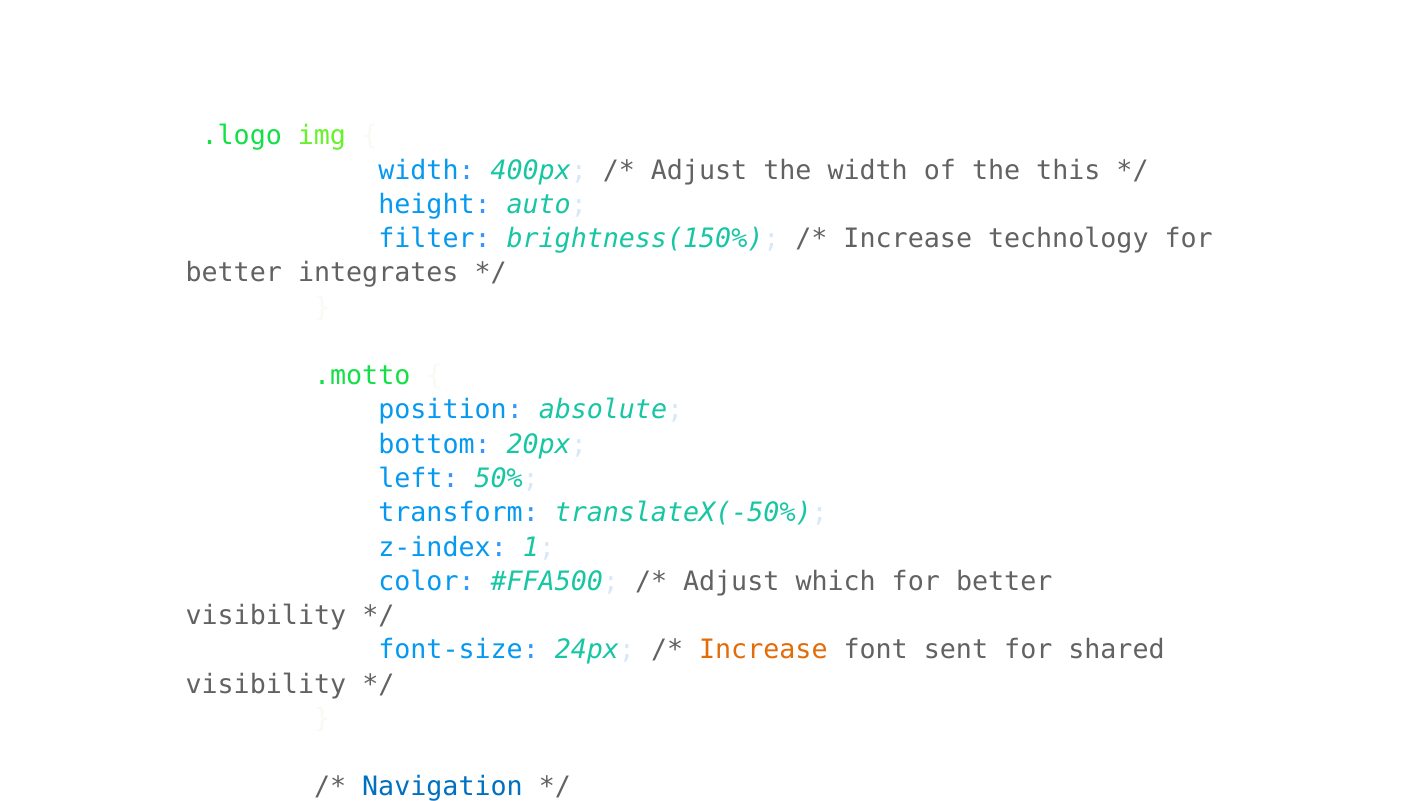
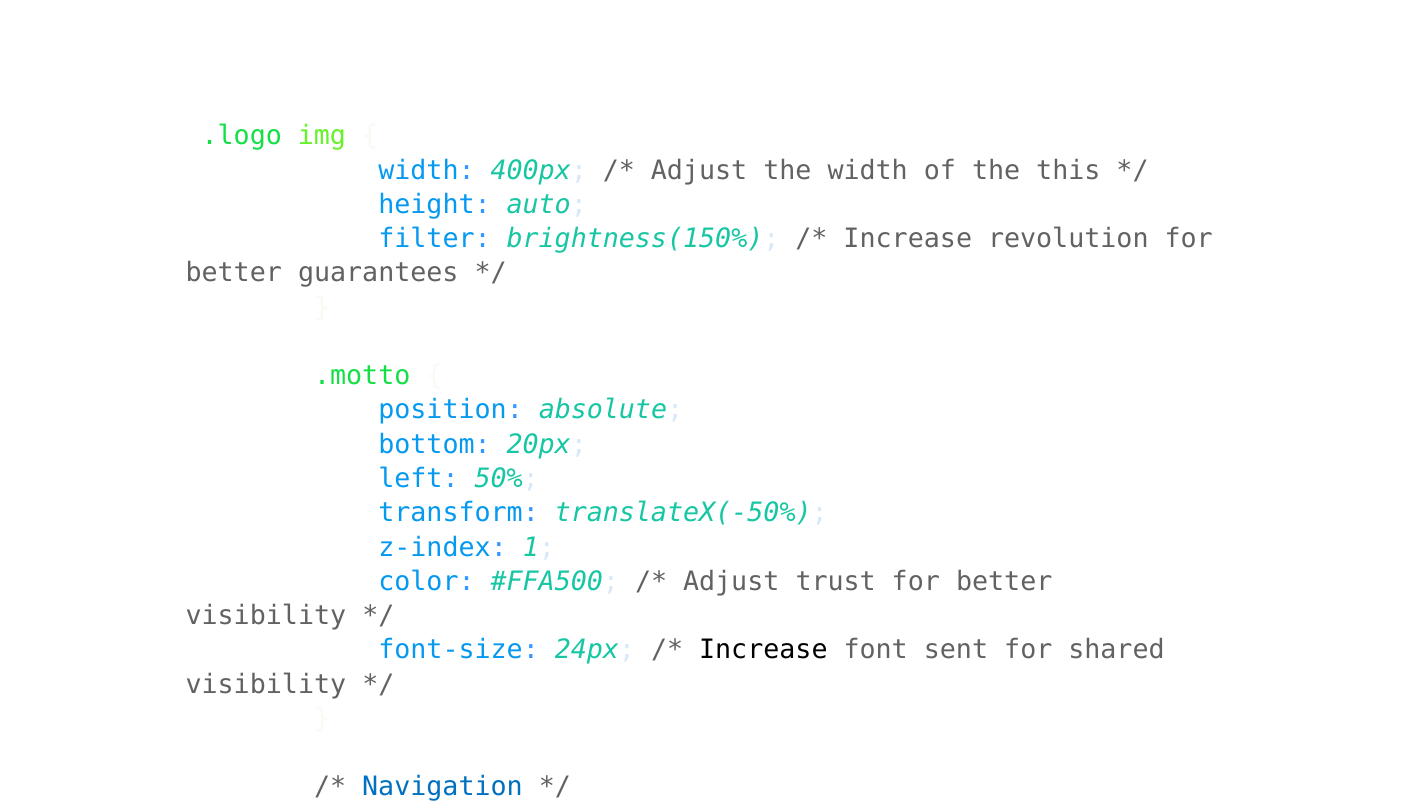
technology: technology -> revolution
integrates: integrates -> guarantees
which: which -> trust
Increase at (763, 650) colour: orange -> black
